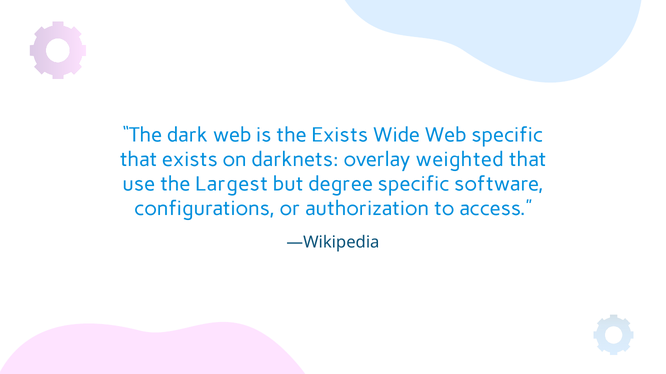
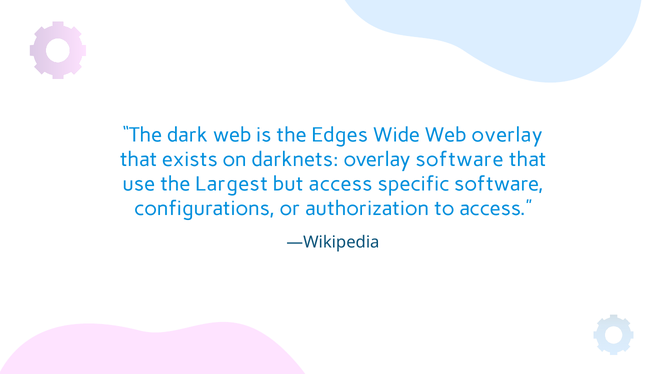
the Exists: Exists -> Edges
Web specific: specific -> overlay
overlay weighted: weighted -> software
but degree: degree -> access
